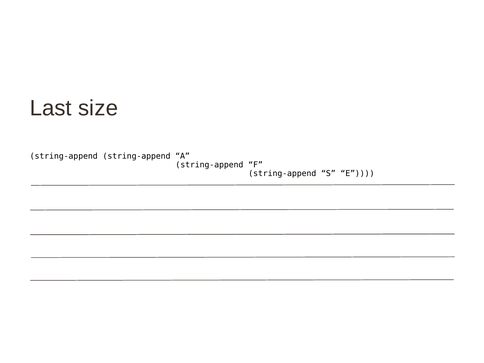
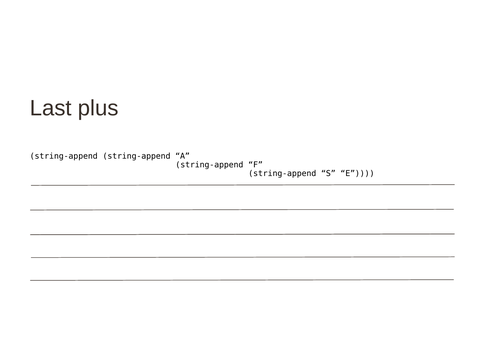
size: size -> plus
